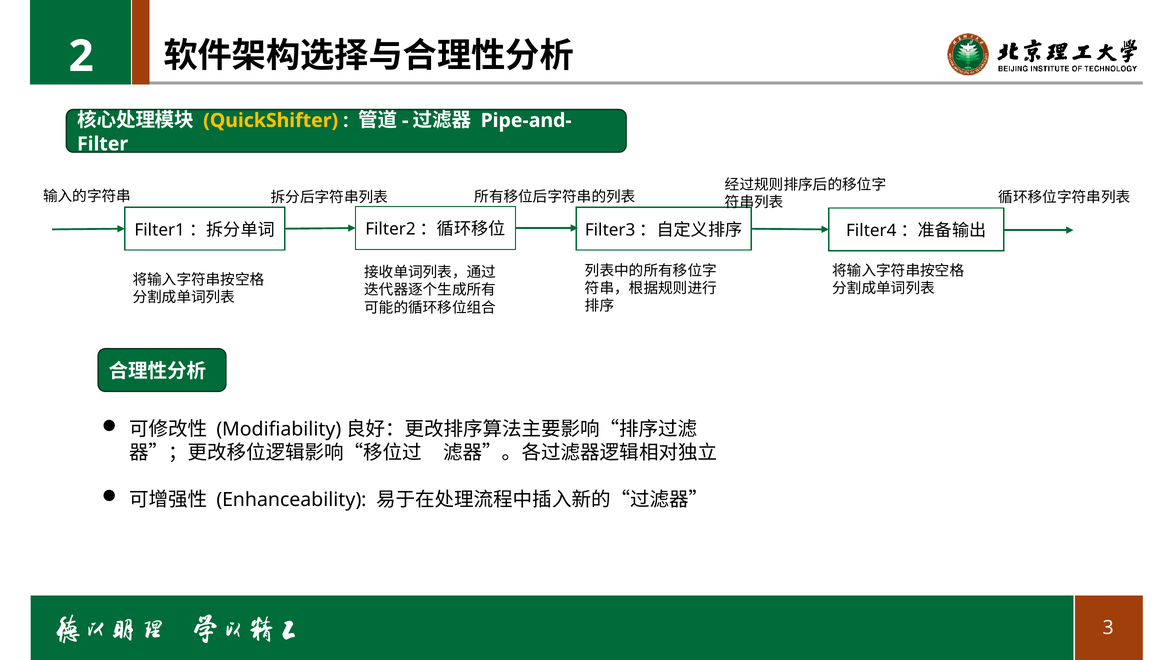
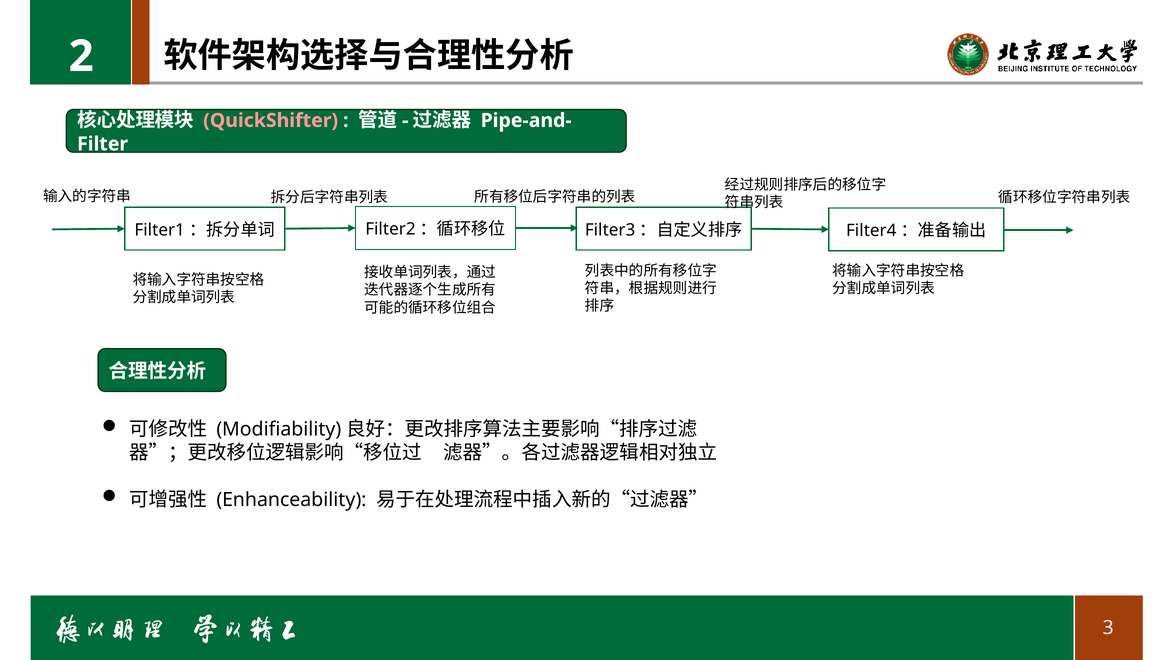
QuickShifter colour: yellow -> pink
